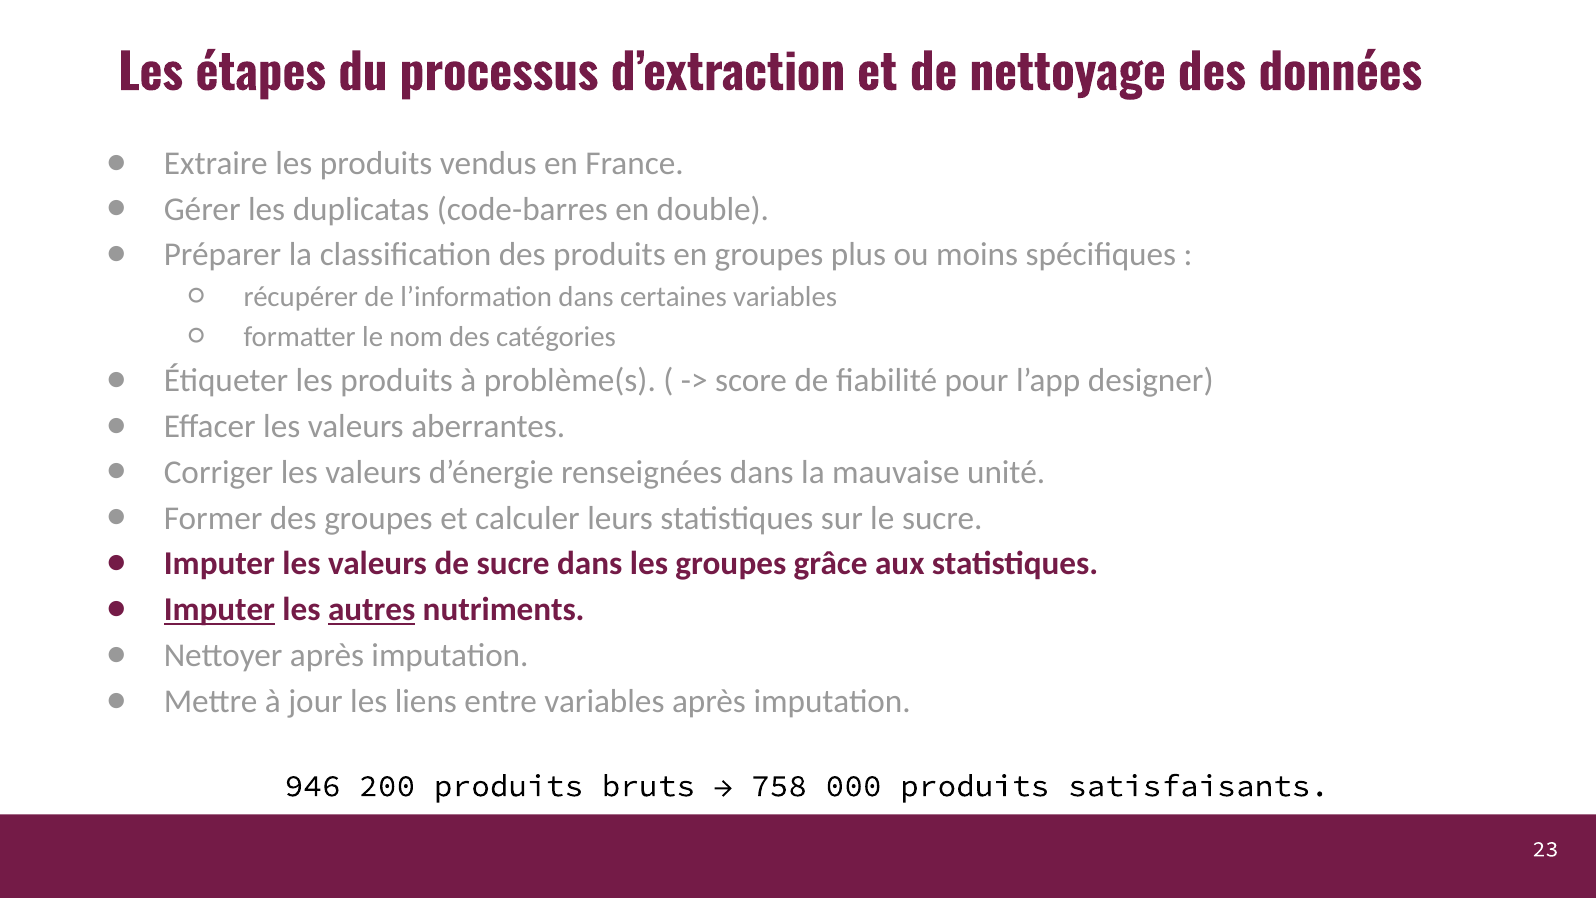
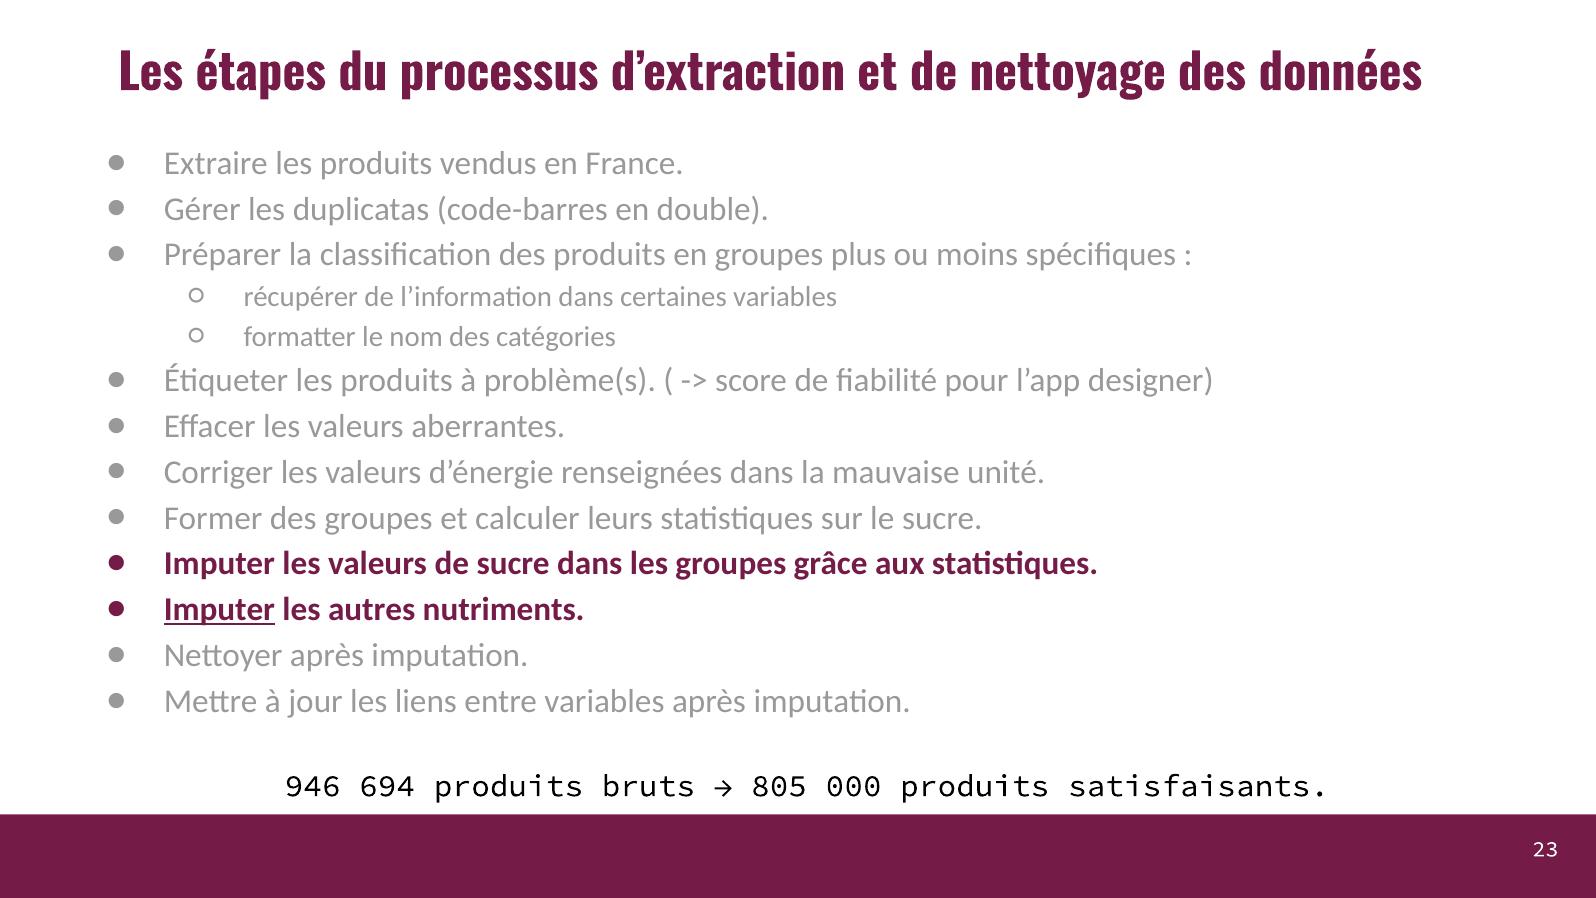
autres underline: present -> none
200: 200 -> 694
758: 758 -> 805
